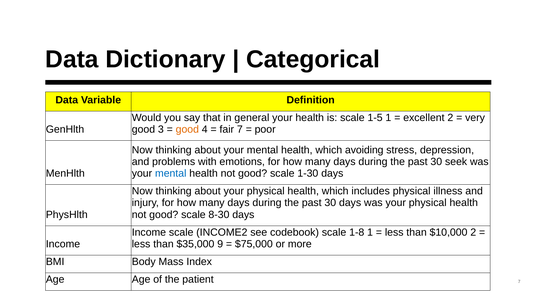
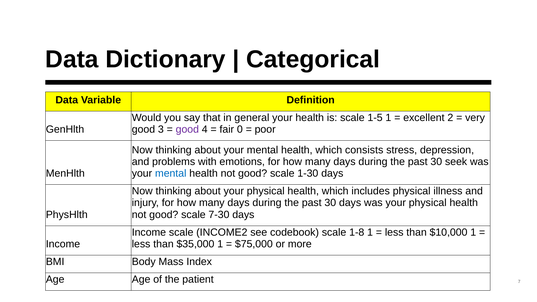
good at (187, 129) colour: orange -> purple
fair 7: 7 -> 0
avoiding: avoiding -> consists
8-30: 8-30 -> 7-30
$10,000 2: 2 -> 1
$35,000 9: 9 -> 1
